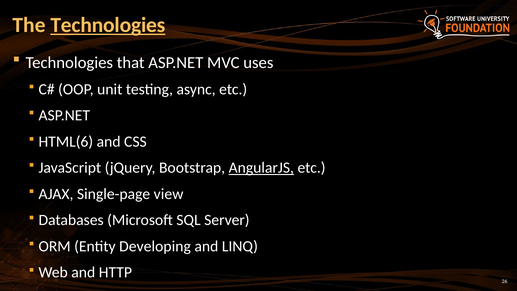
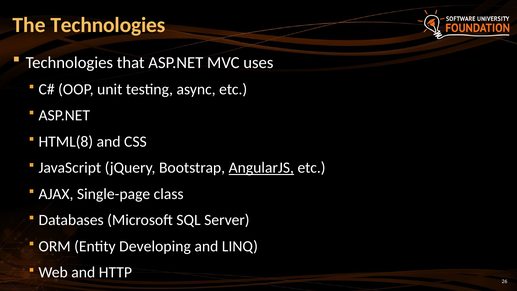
Technologies at (108, 25) underline: present -> none
HTML(6: HTML(6 -> HTML(8
view: view -> class
